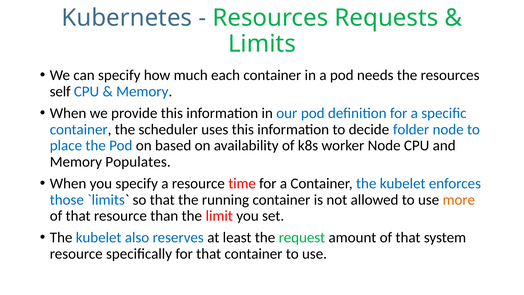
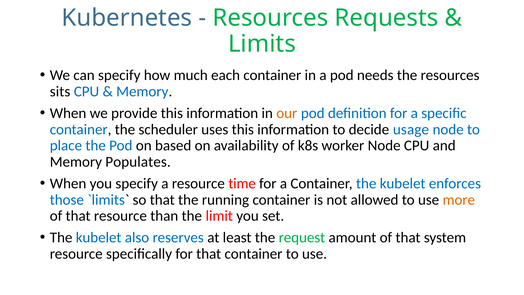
self: self -> sits
our colour: blue -> orange
folder: folder -> usage
